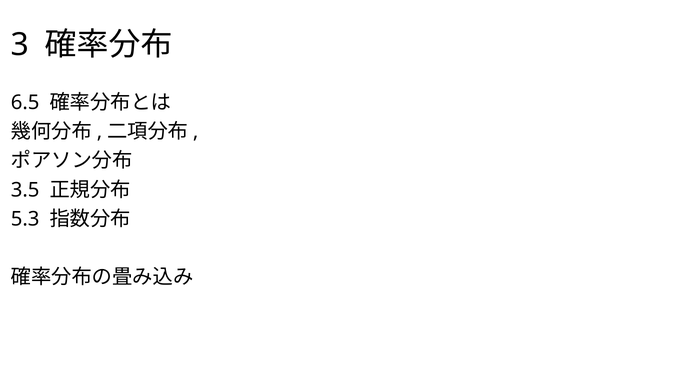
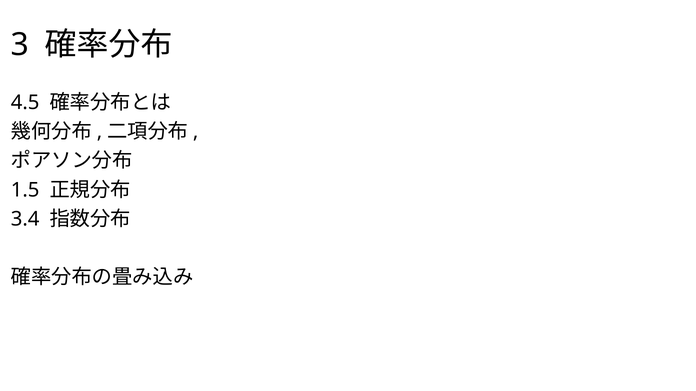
6.5: 6.5 -> 4.5
3.5: 3.5 -> 1.5
5.3: 5.3 -> 3.4
